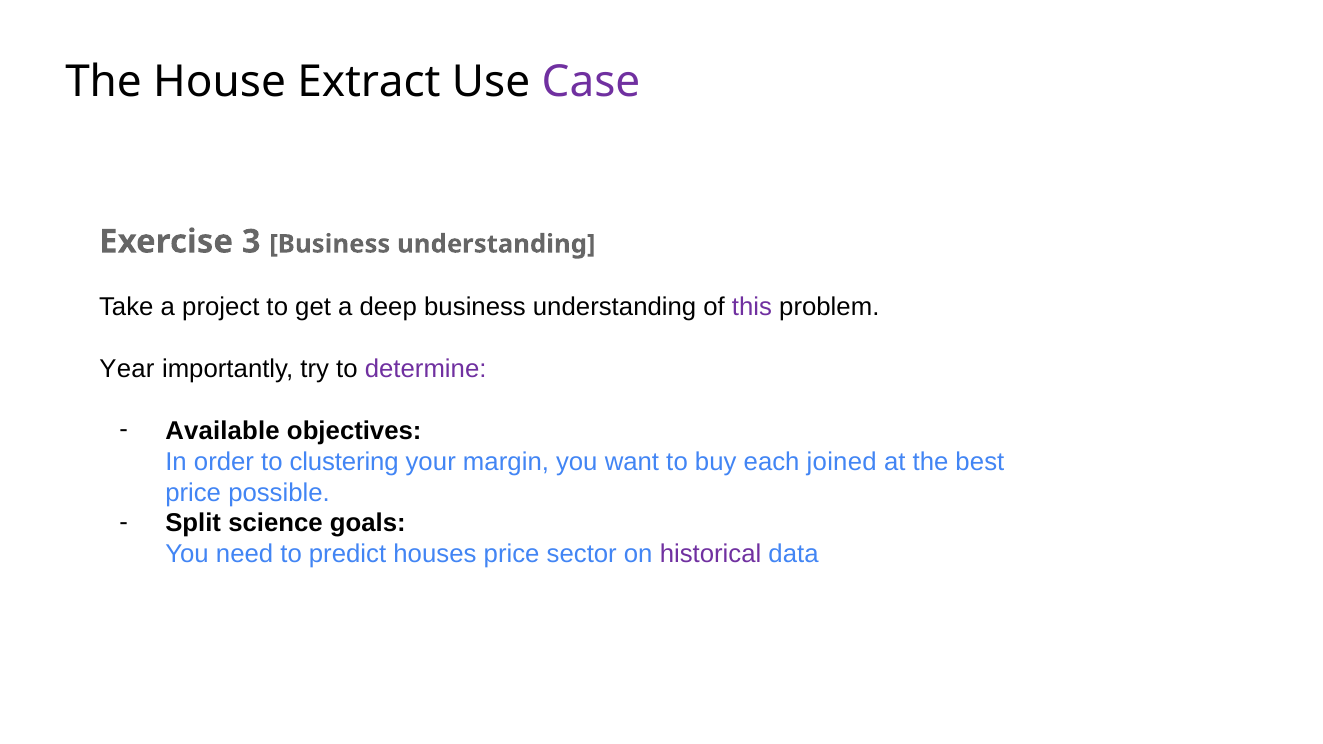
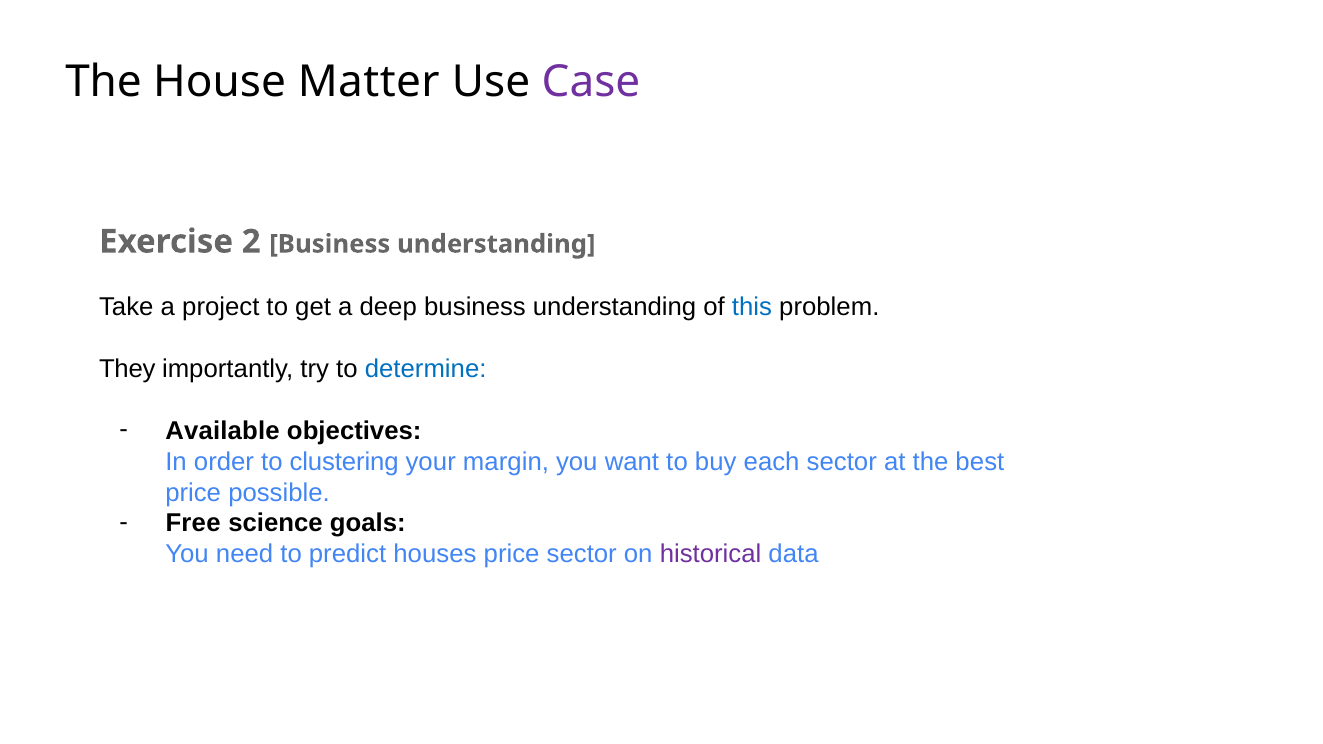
Extract: Extract -> Matter
3: 3 -> 2
this colour: purple -> blue
Year: Year -> They
determine colour: purple -> blue
each joined: joined -> sector
Split: Split -> Free
